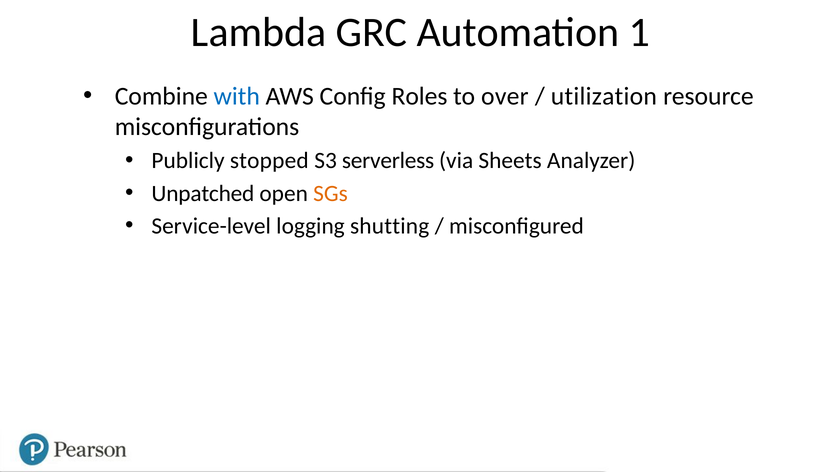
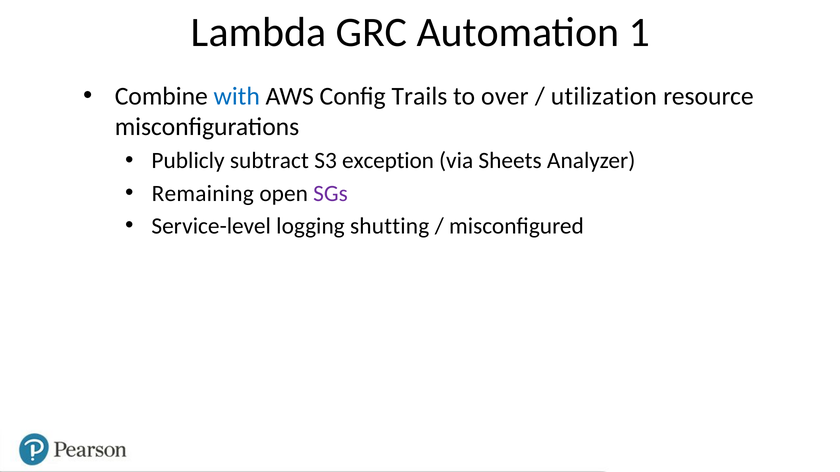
Roles: Roles -> Trails
stopped: stopped -> subtract
serverless: serverless -> exception
Unpatched: Unpatched -> Remaining
SGs colour: orange -> purple
